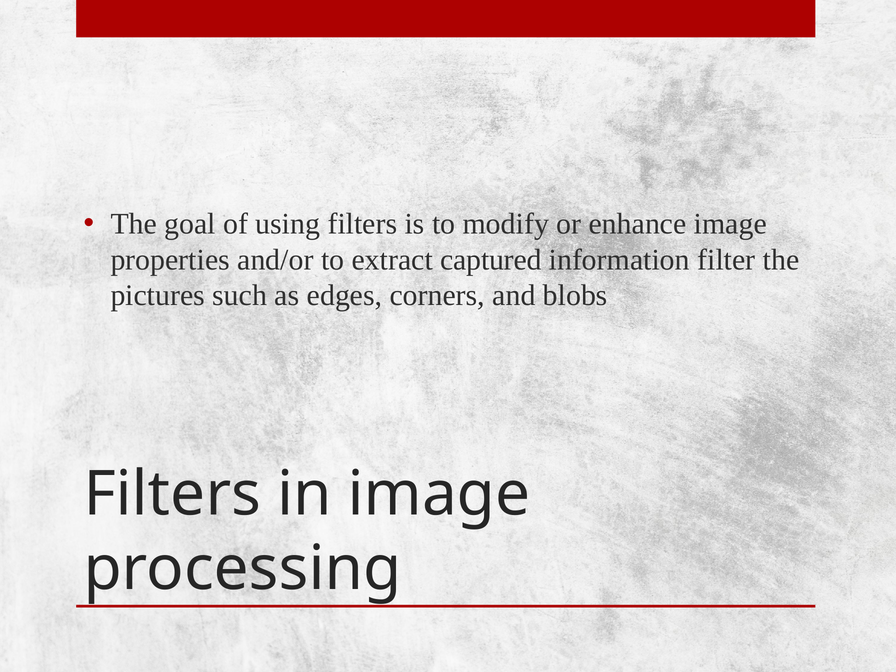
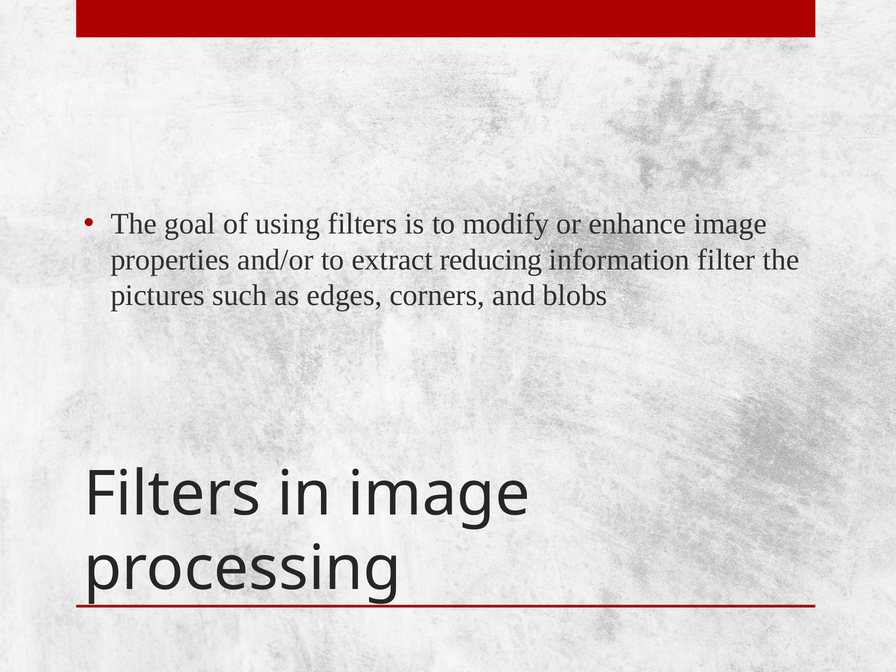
captured: captured -> reducing
